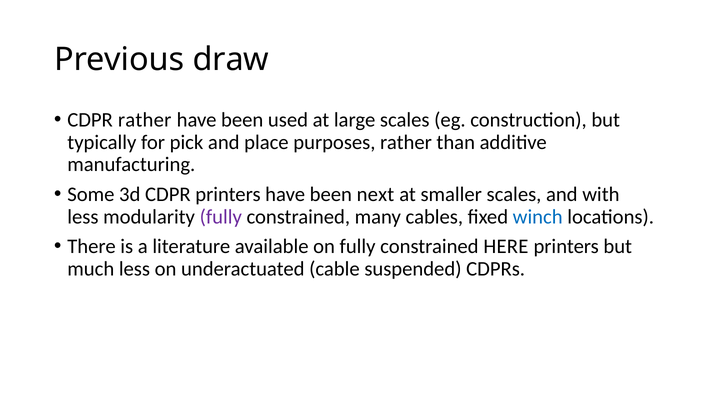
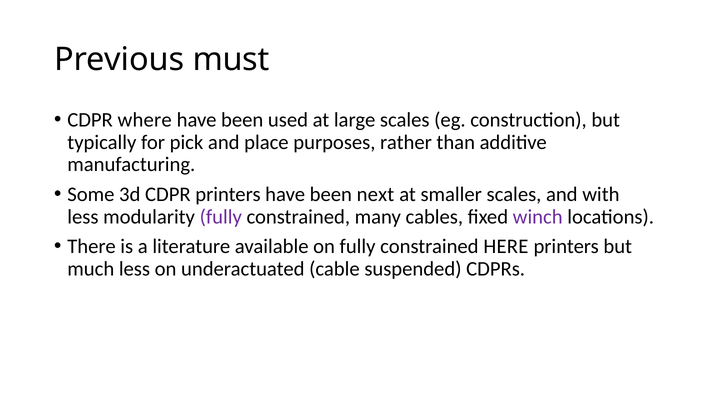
draw: draw -> must
CDPR rather: rather -> where
winch colour: blue -> purple
